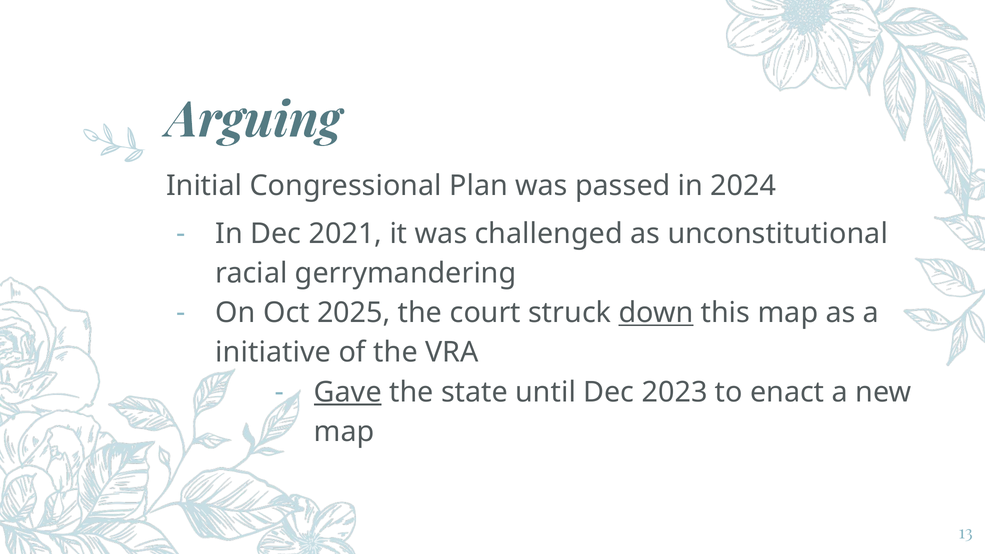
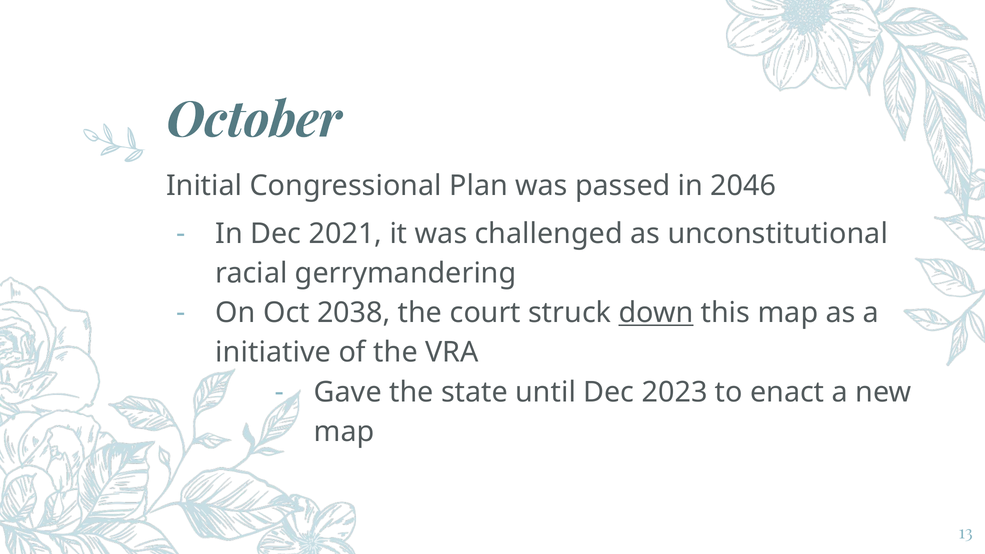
Arguing: Arguing -> October
2024: 2024 -> 2046
2025: 2025 -> 2038
Gave underline: present -> none
